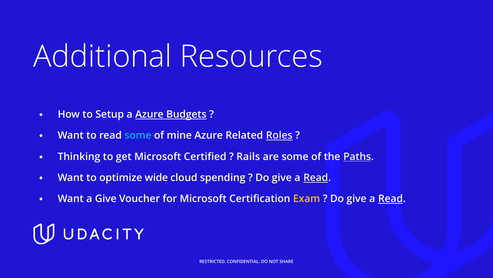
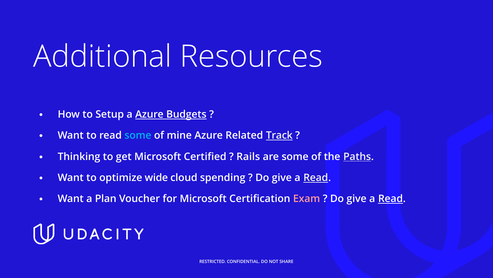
Roles: Roles -> Track
a Give: Give -> Plan
Exam colour: yellow -> pink
